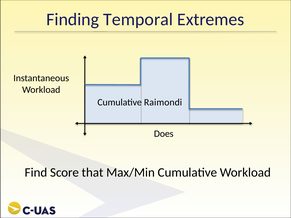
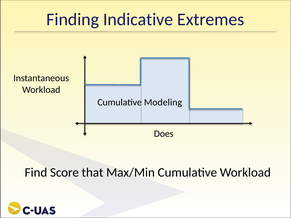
Temporal: Temporal -> Indicative
Raimondi: Raimondi -> Modeling
